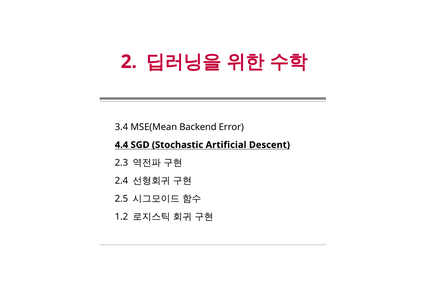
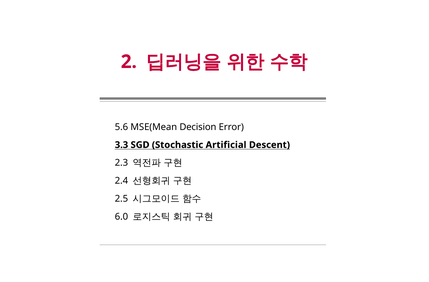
3.4: 3.4 -> 5.6
Backend: Backend -> Decision
4.4: 4.4 -> 3.3
1.2: 1.2 -> 6.0
